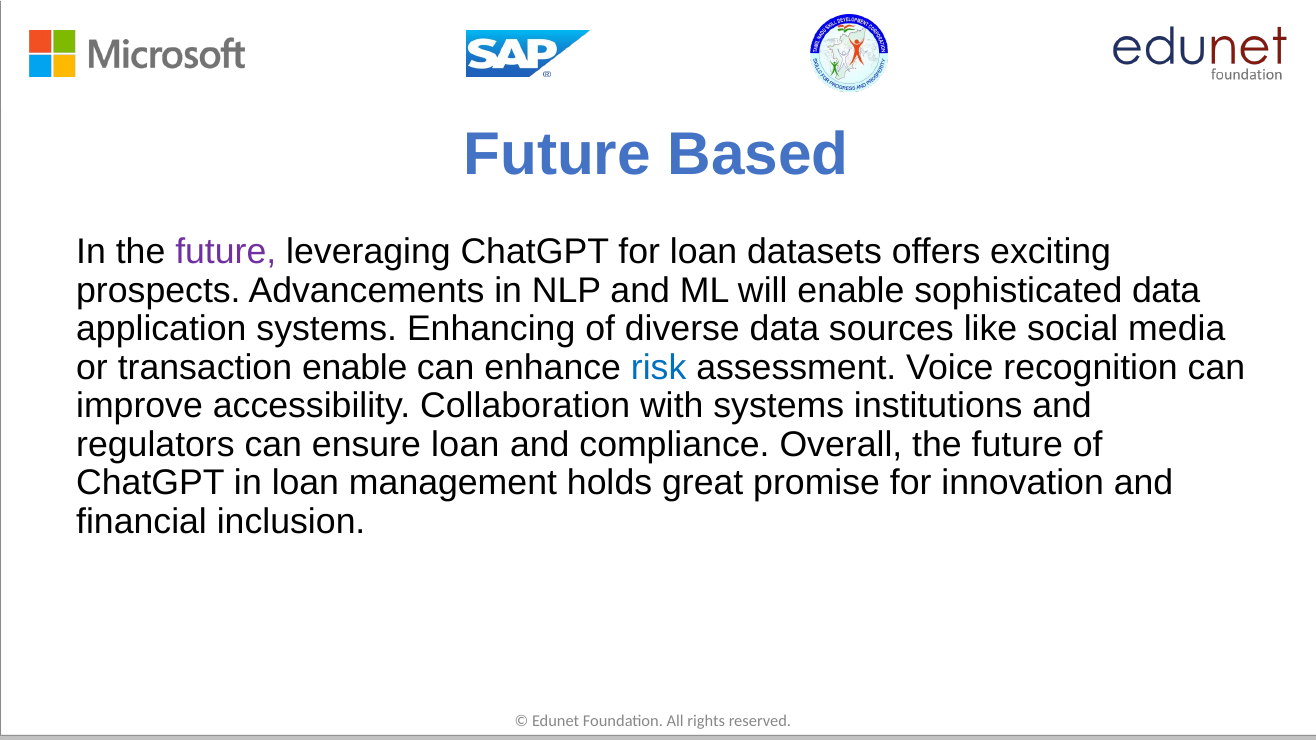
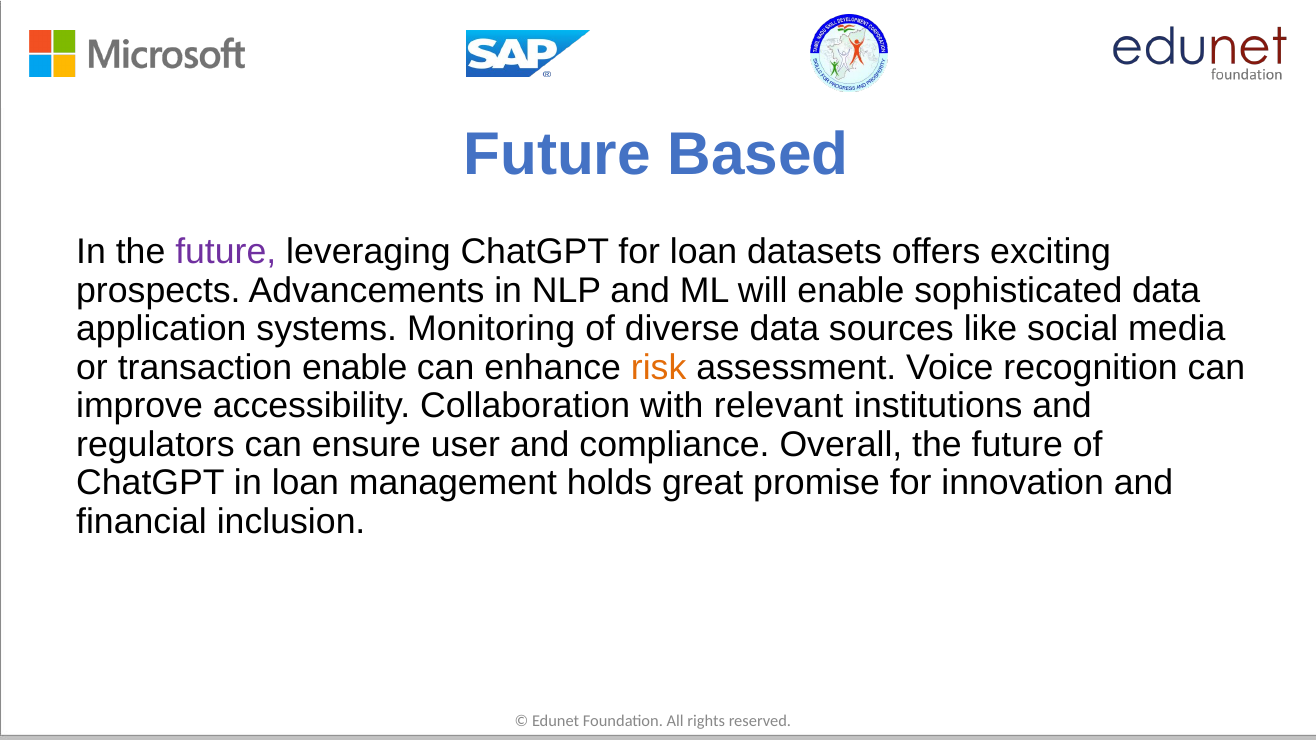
Enhancing: Enhancing -> Monitoring
risk colour: blue -> orange
with systems: systems -> relevant
ensure loan: loan -> user
